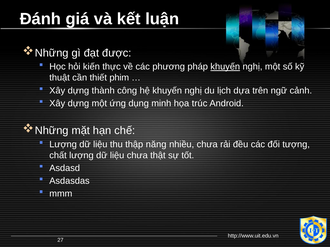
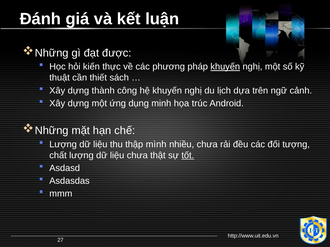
phim: phim -> sách
năng: năng -> mình
tốt underline: none -> present
